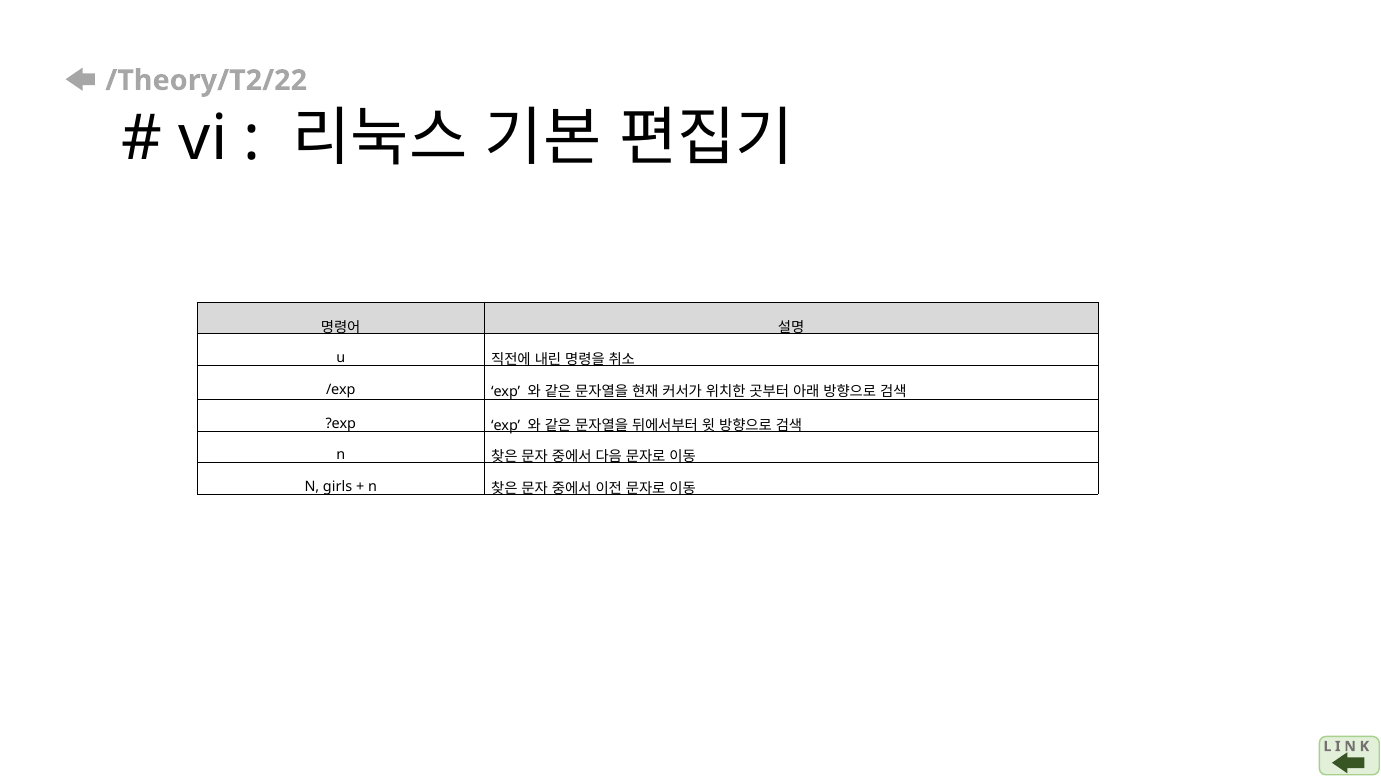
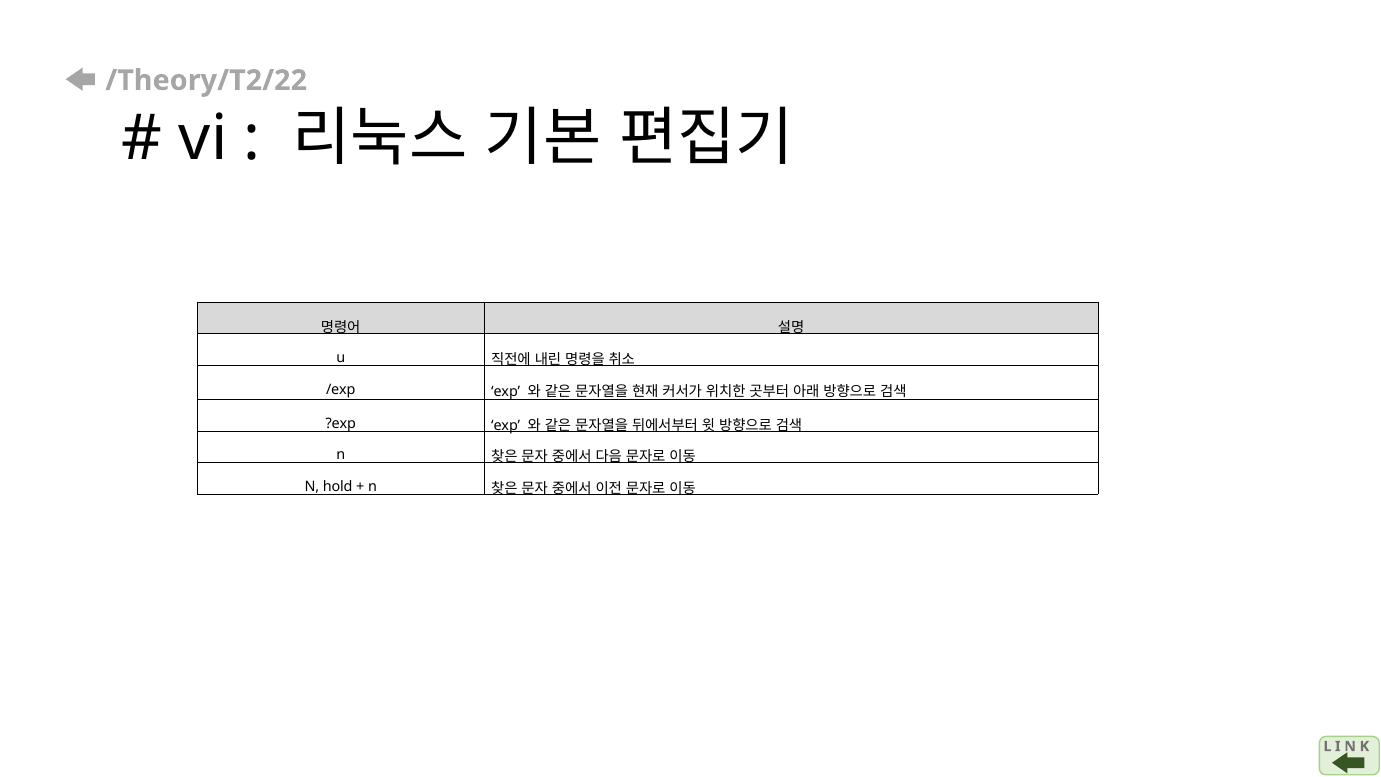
girls: girls -> hold
